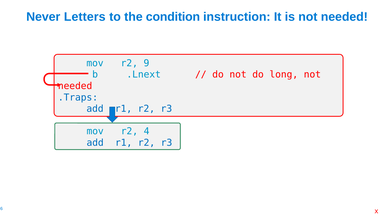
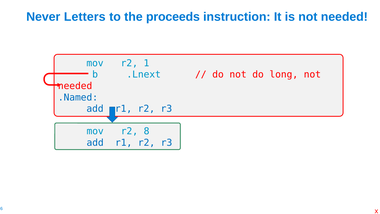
condition: condition -> proceeds
9: 9 -> 1
.Traps: .Traps -> .Named
4: 4 -> 8
